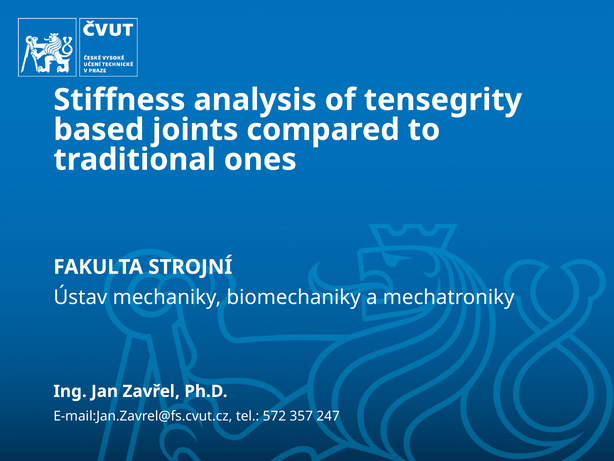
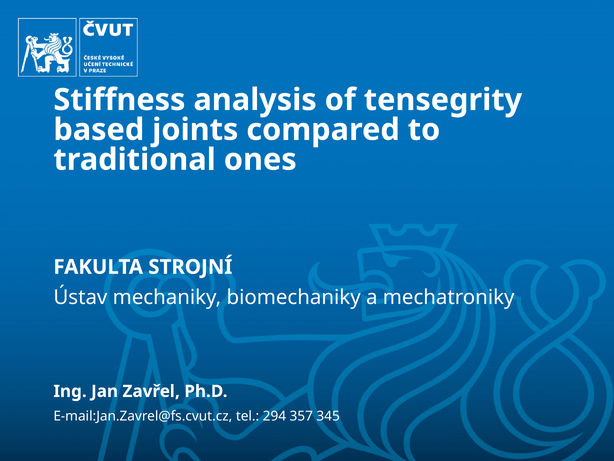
572: 572 -> 294
247: 247 -> 345
